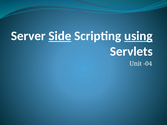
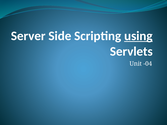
Side underline: present -> none
